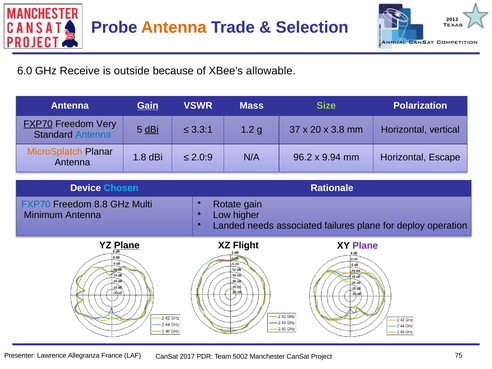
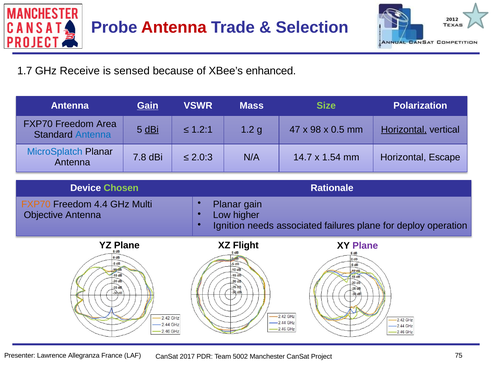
Antenna at (174, 27) colour: orange -> red
6.0: 6.0 -> 1.7
outside: outside -> sensed
allowable: allowable -> enhanced
FXP70 at (38, 124) underline: present -> none
Very: Very -> Area
3.3:1: 3.3:1 -> 1.2:1
37: 37 -> 47
20: 20 -> 98
3.8: 3.8 -> 0.5
Horizontal at (404, 130) underline: none -> present
MicroSplatch colour: orange -> blue
1.8: 1.8 -> 7.8
2.0:9: 2.0:9 -> 2.0:3
96.2: 96.2 -> 14.7
9.94: 9.94 -> 1.54
Chosen colour: light blue -> light green
Rotate at (227, 204): Rotate -> Planar
FXP70 at (36, 204) colour: blue -> orange
8.8: 8.8 -> 4.4
Minimum: Minimum -> Objective
Landed: Landed -> Ignition
Plane at (127, 245) underline: present -> none
